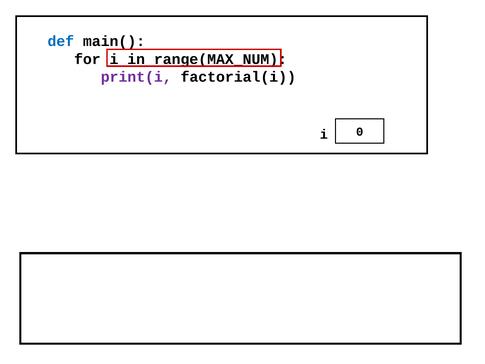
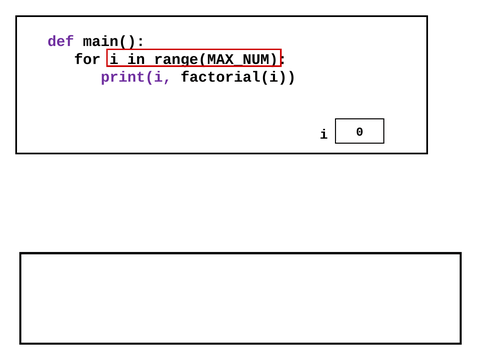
def colour: blue -> purple
